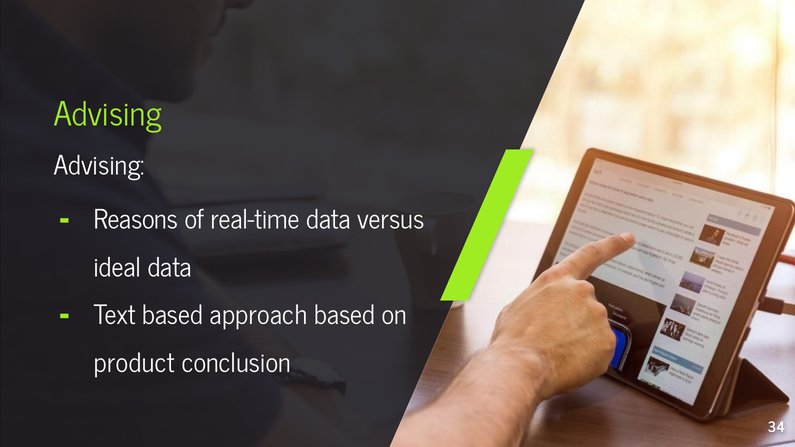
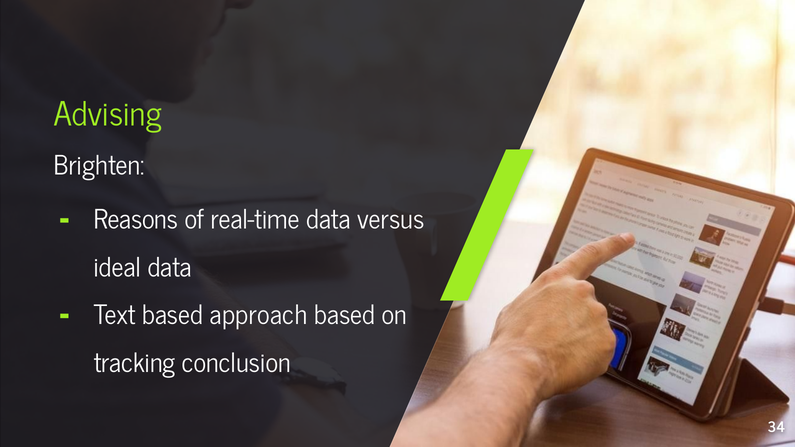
Advising at (99, 166): Advising -> Brighten
product: product -> tracking
